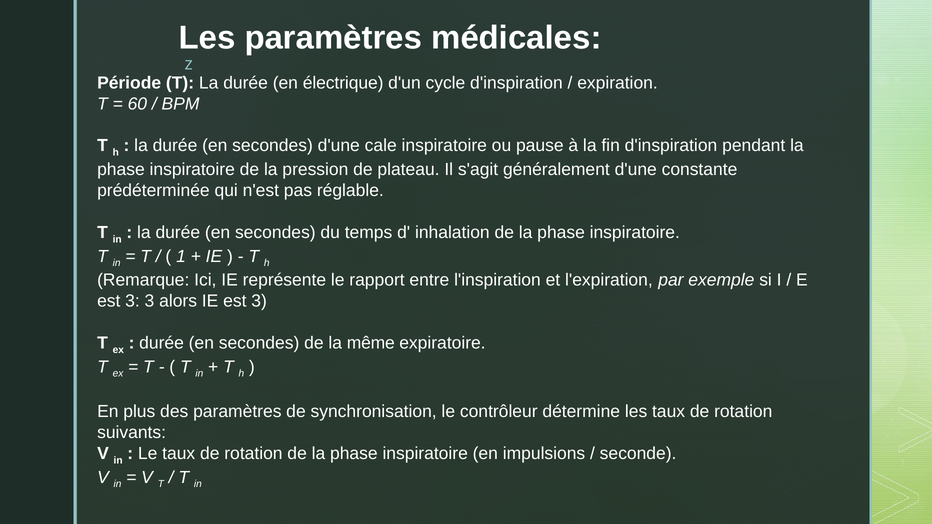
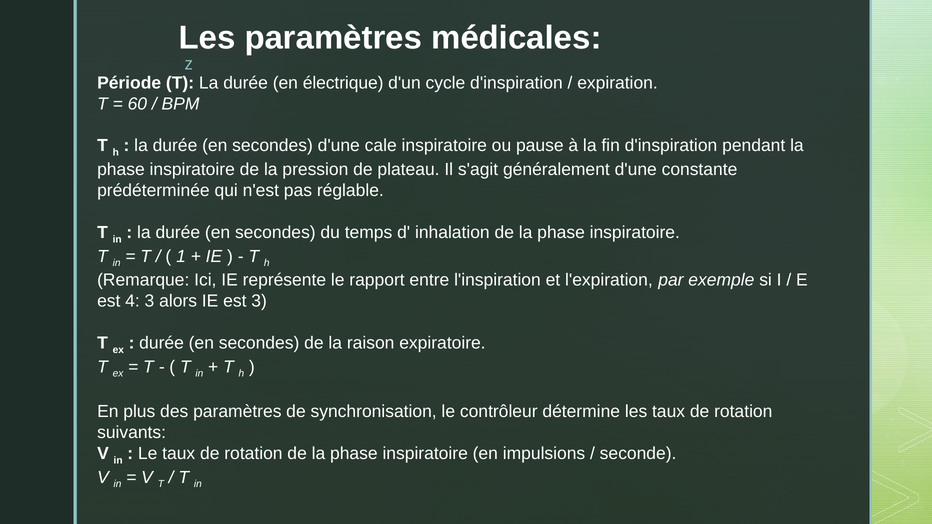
3 at (132, 301): 3 -> 4
même: même -> raison
